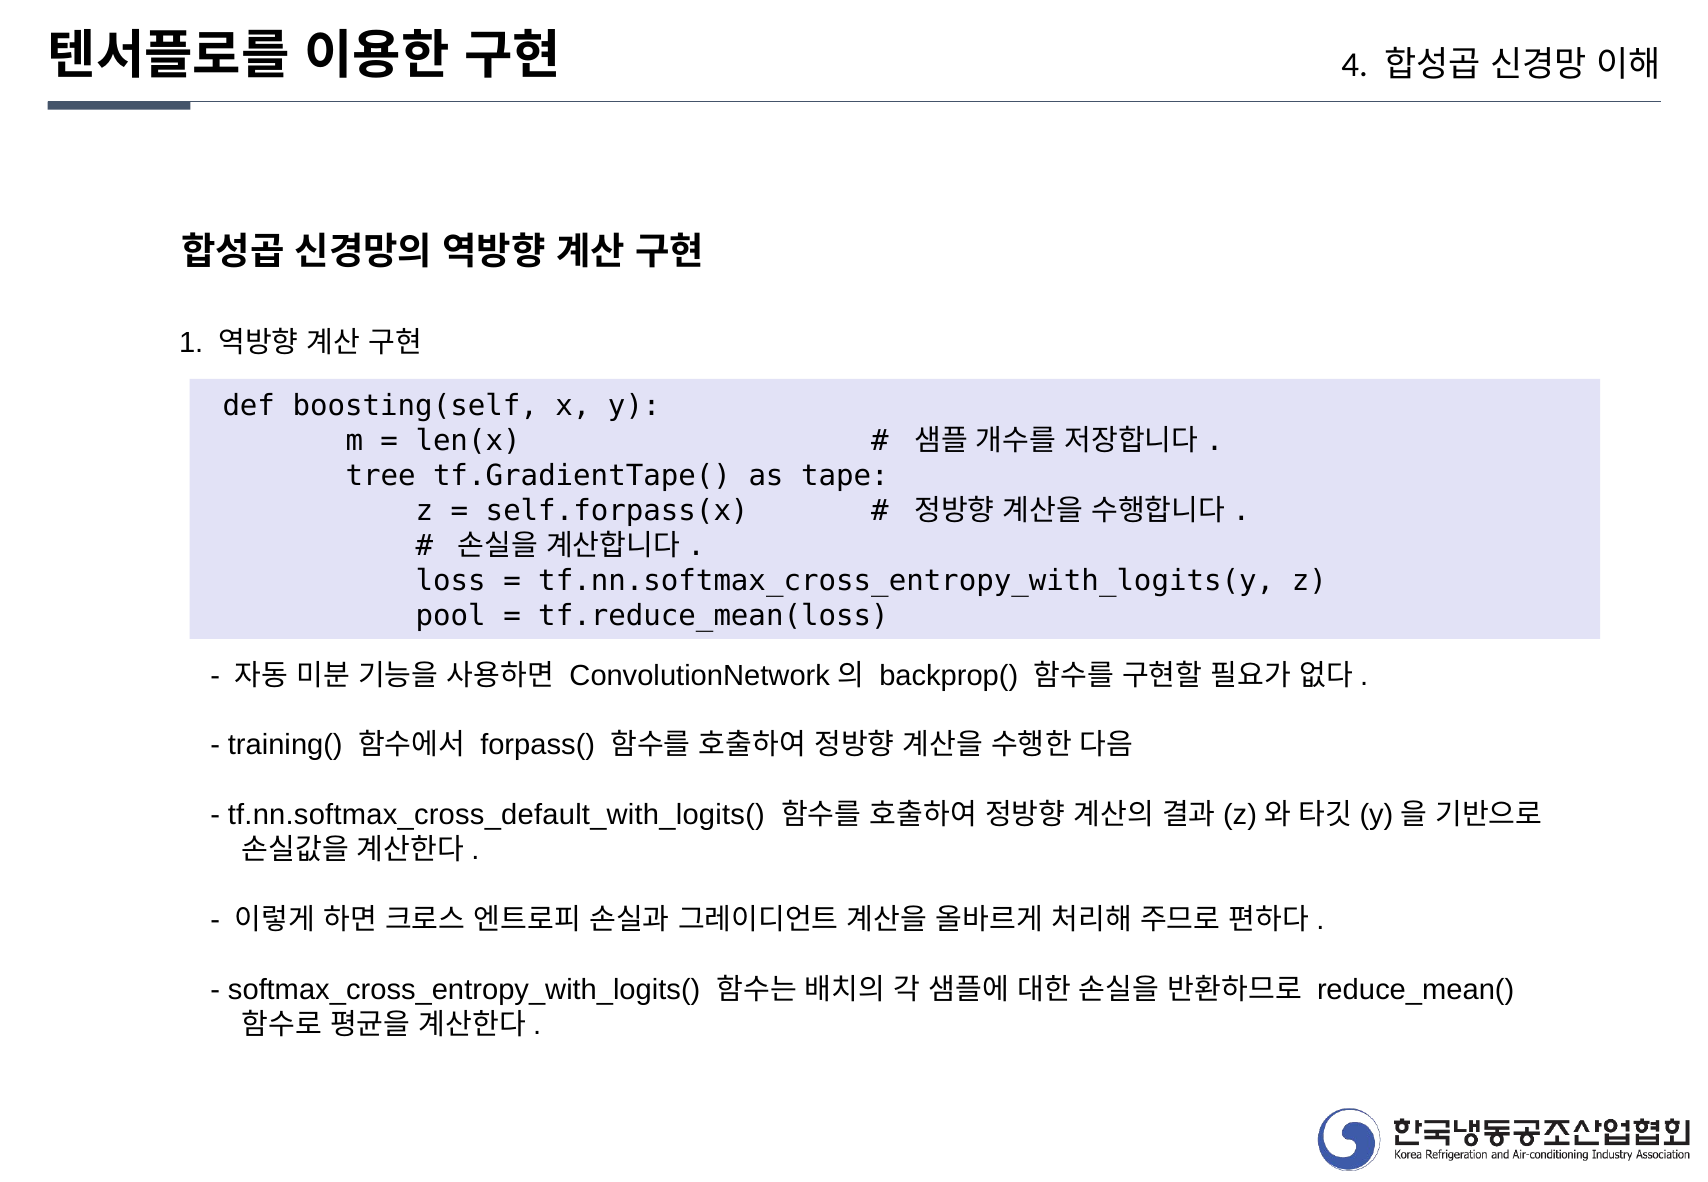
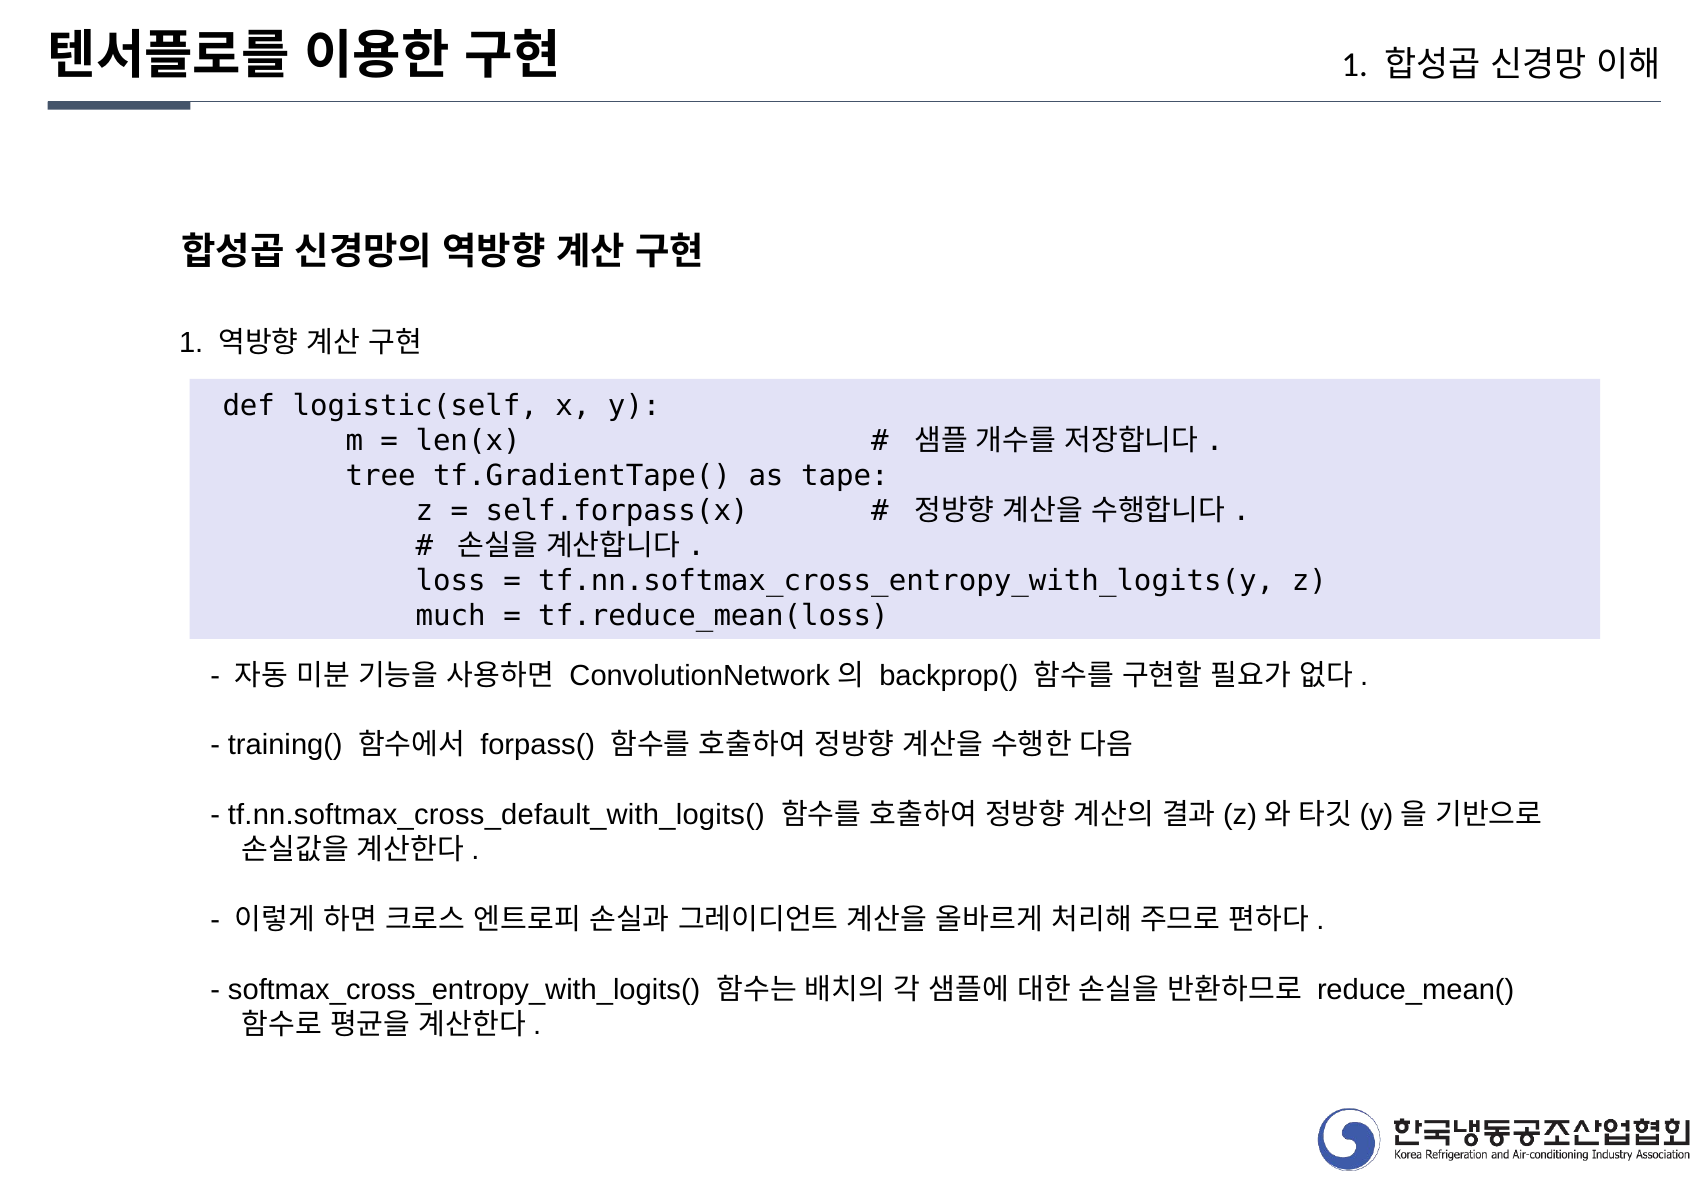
4 at (1355, 65): 4 -> 1
boosting(self: boosting(self -> logistic(self
pool: pool -> much
